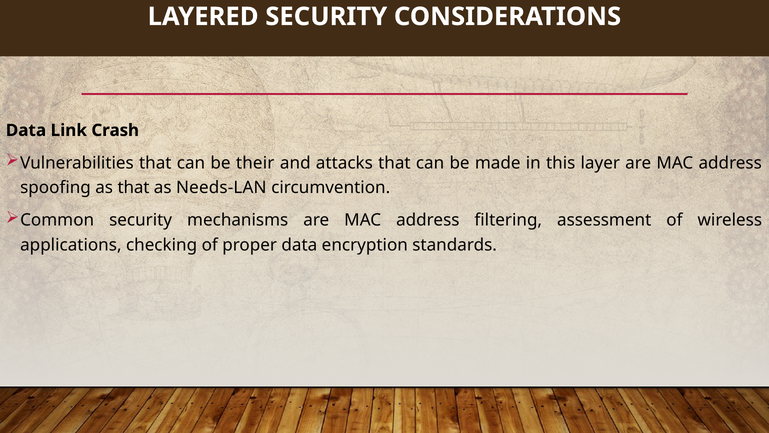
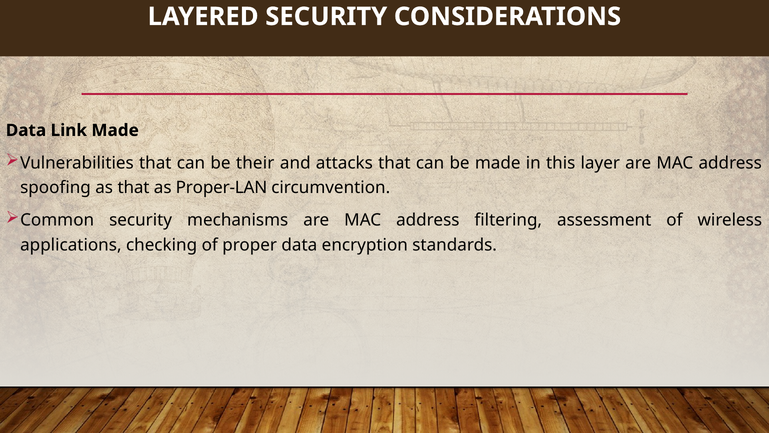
Link Crash: Crash -> Made
Needs-LAN: Needs-LAN -> Proper-LAN
